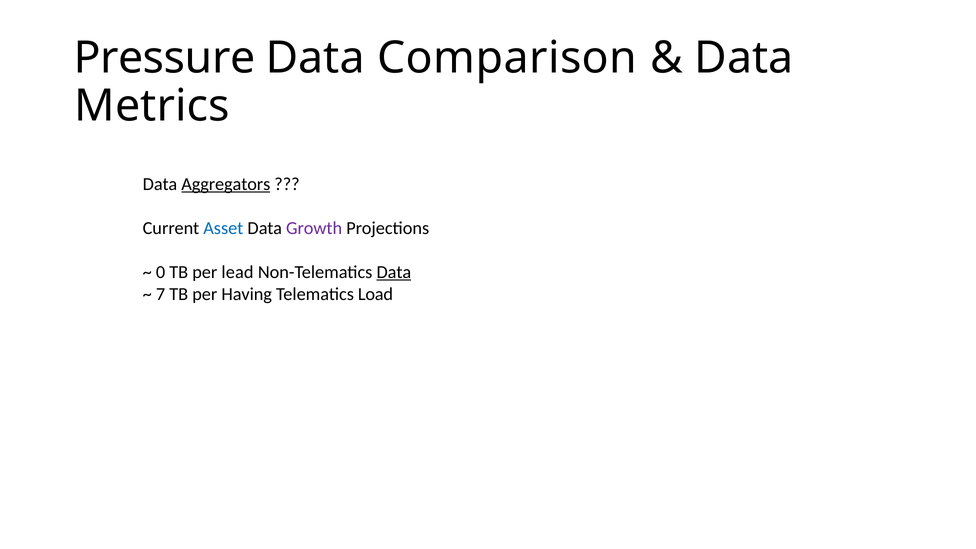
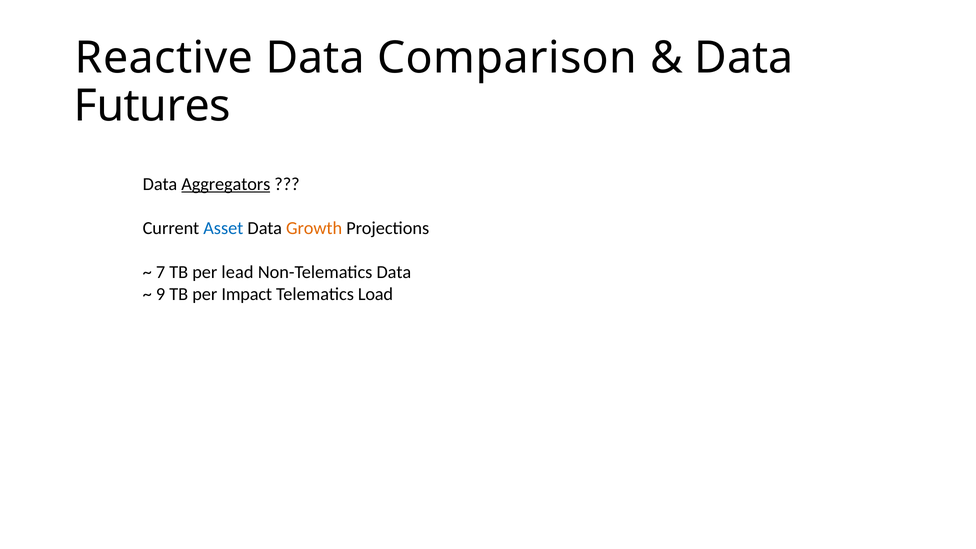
Pressure: Pressure -> Reactive
Metrics: Metrics -> Futures
Growth colour: purple -> orange
0: 0 -> 7
Data at (394, 272) underline: present -> none
7: 7 -> 9
Having: Having -> Impact
